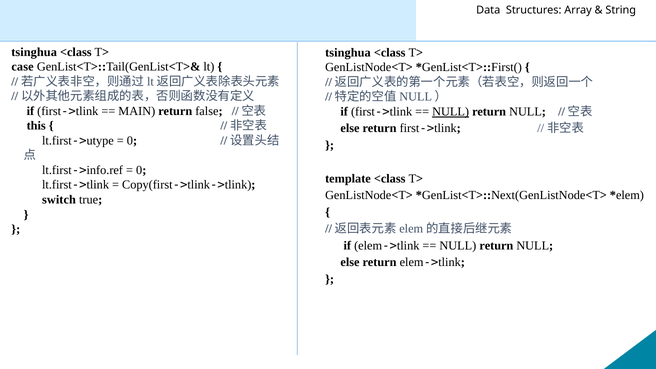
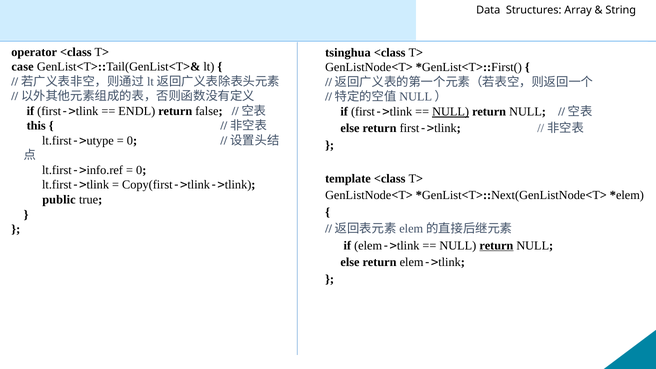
tsinghua at (34, 52): tsinghua -> operator
MAIN: MAIN -> ENDL
switch: switch -> public
return at (496, 245) underline: none -> present
